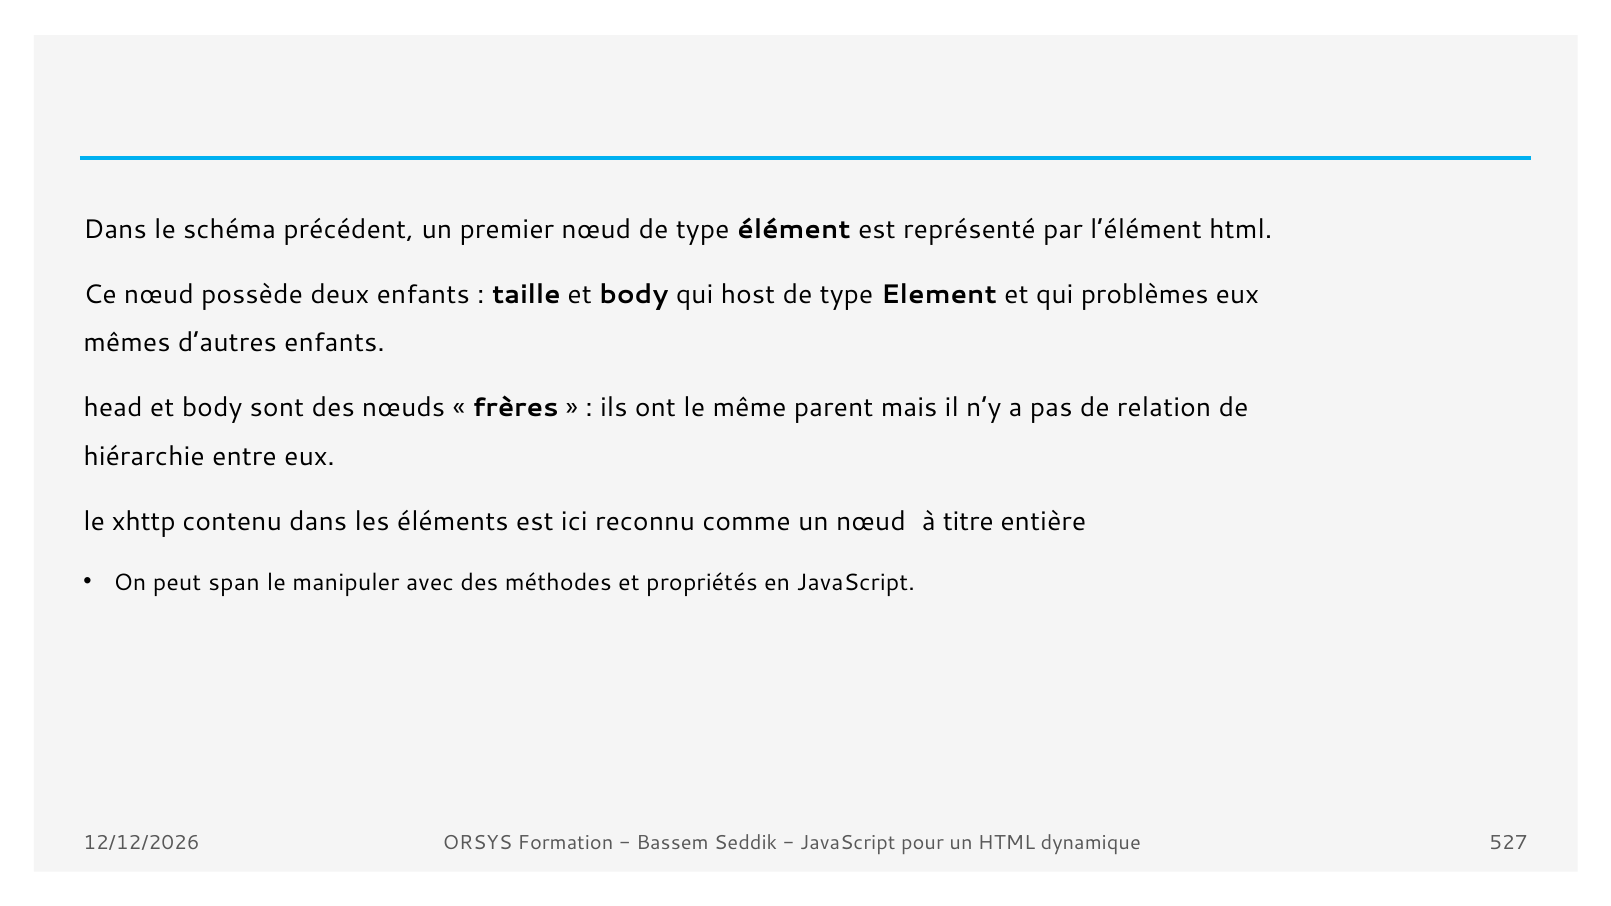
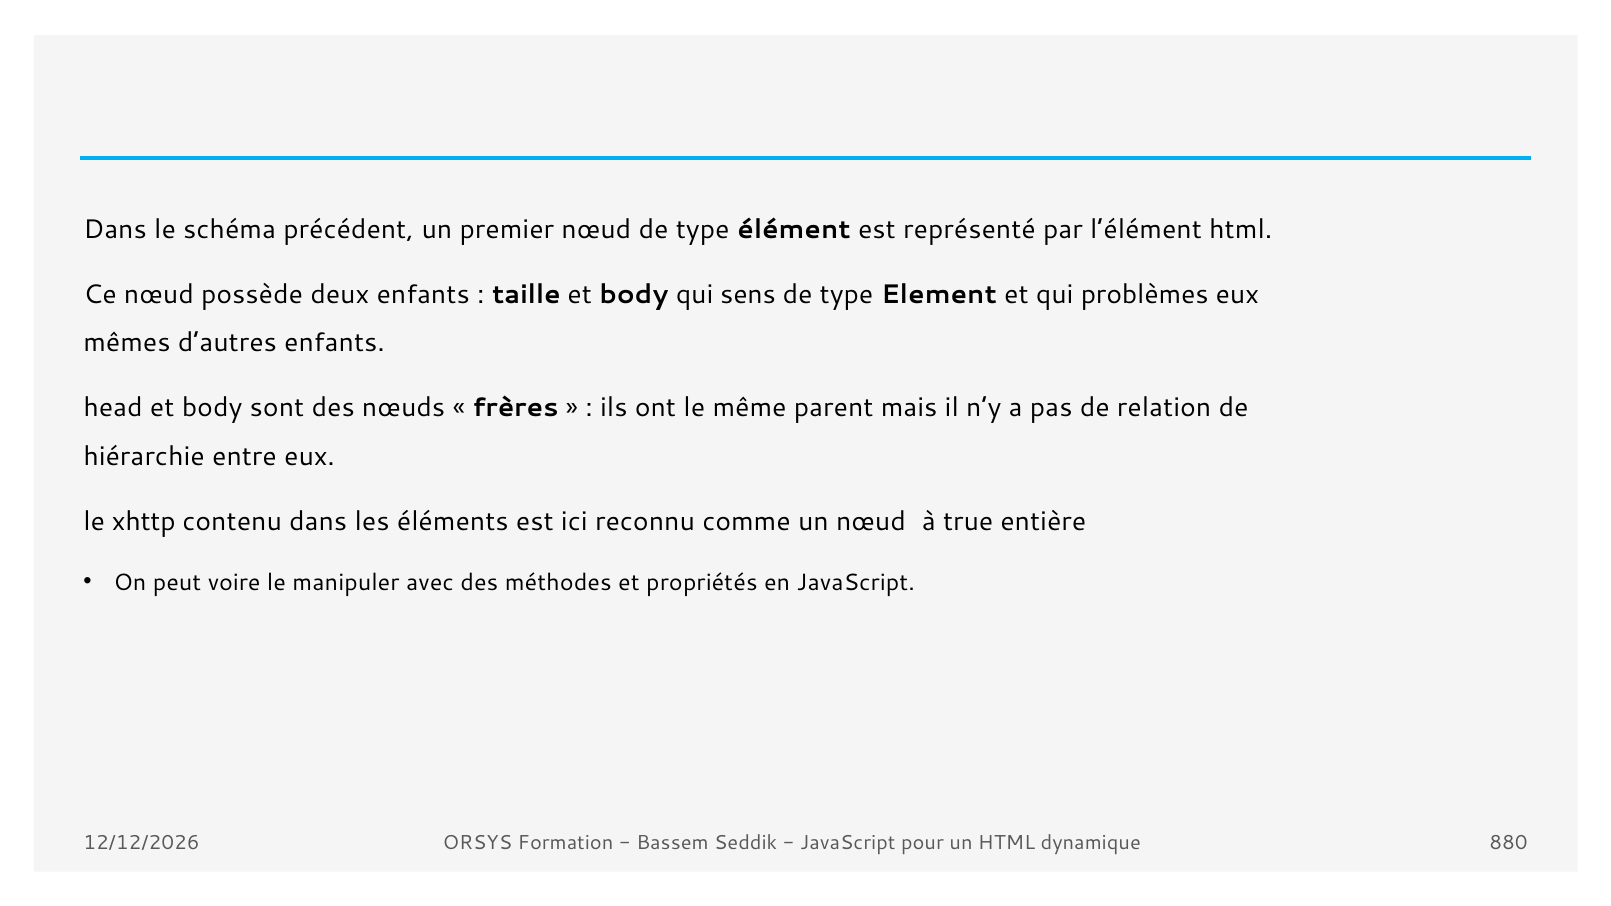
host: host -> sens
titre: titre -> true
span: span -> voire
527: 527 -> 880
